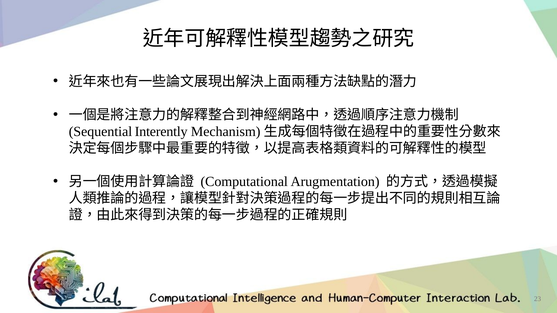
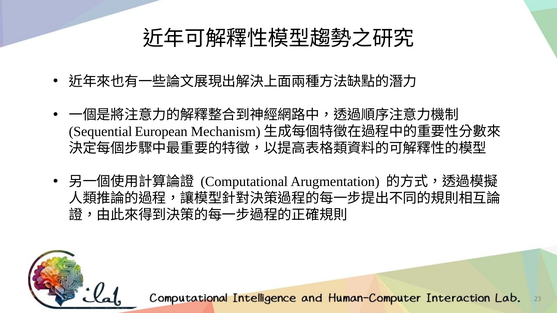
Interently: Interently -> European
